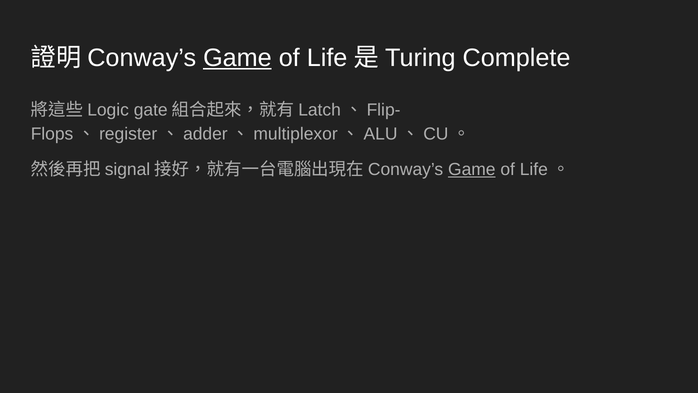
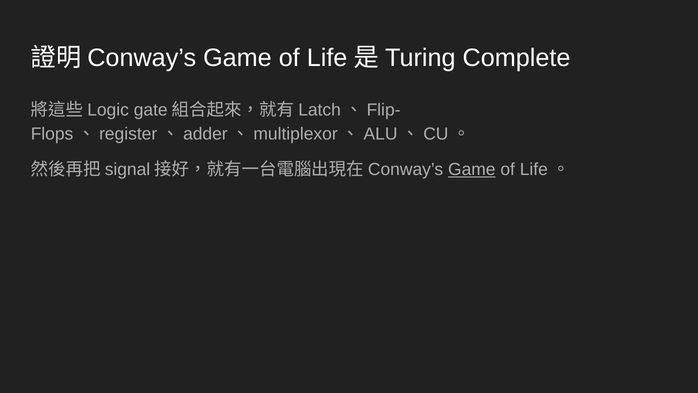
Game at (237, 58) underline: present -> none
